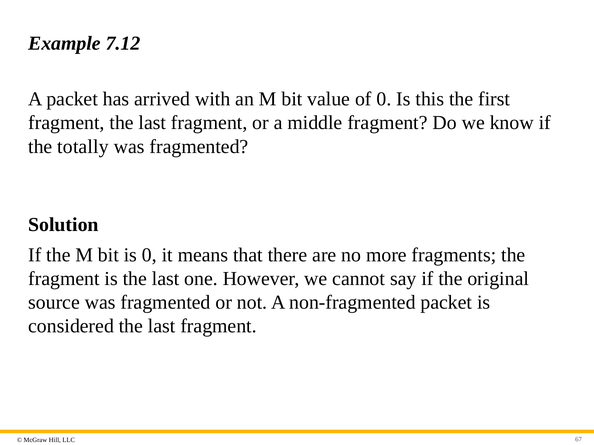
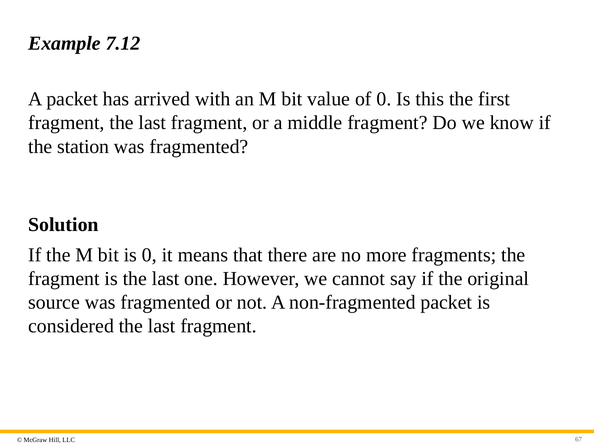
totally: totally -> station
